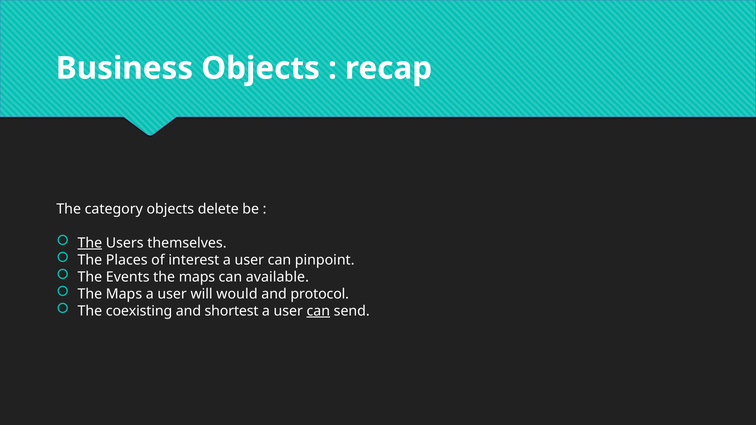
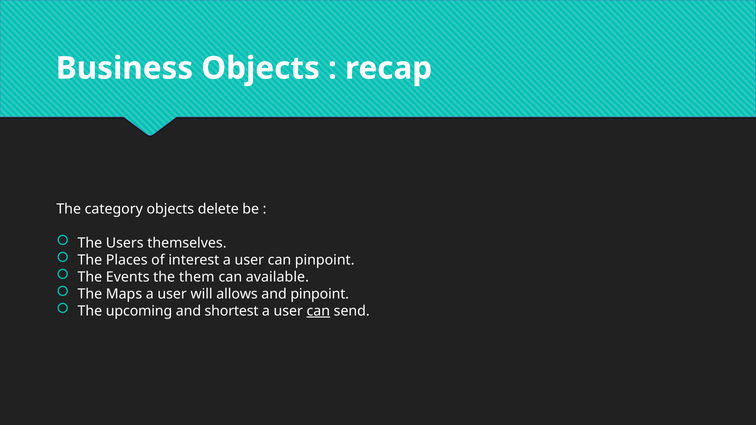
The at (90, 243) underline: present -> none
Events the maps: maps -> them
would: would -> allows
and protocol: protocol -> pinpoint
coexisting: coexisting -> upcoming
